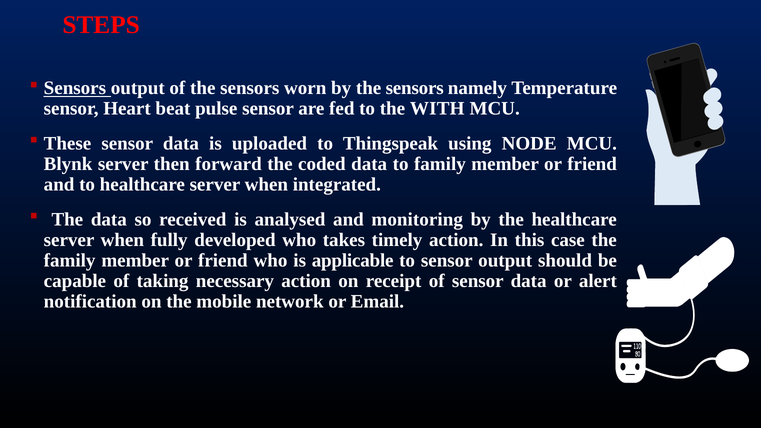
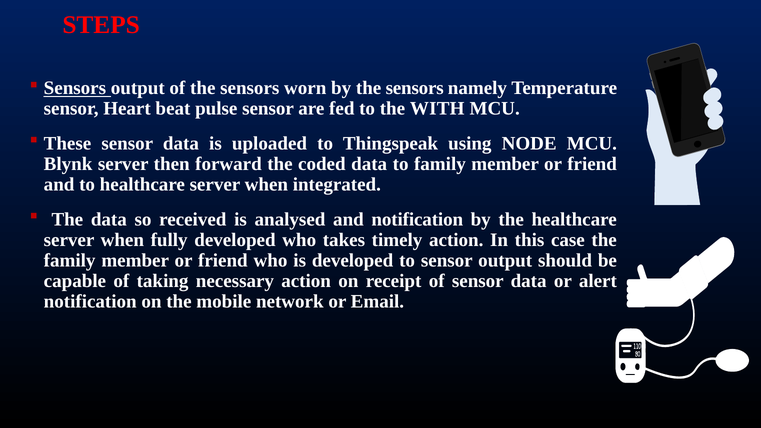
and monitoring: monitoring -> notification
is applicable: applicable -> developed
